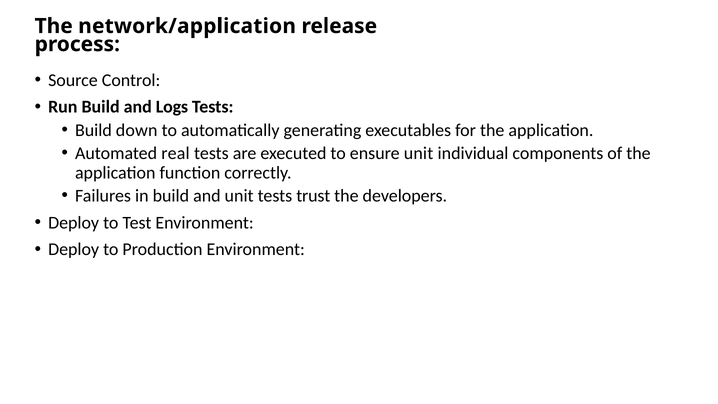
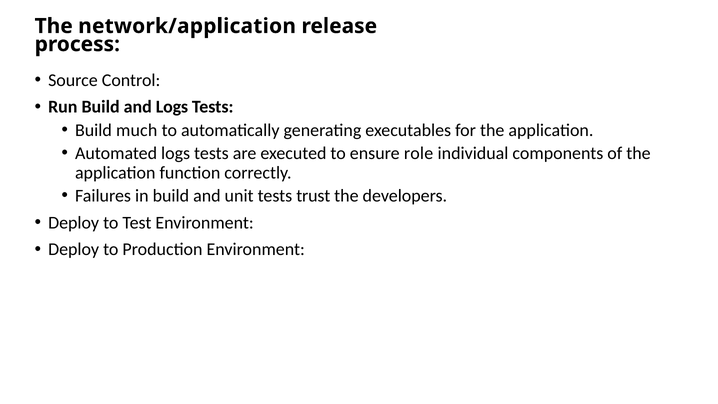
down: down -> much
Automated real: real -> logs
ensure unit: unit -> role
